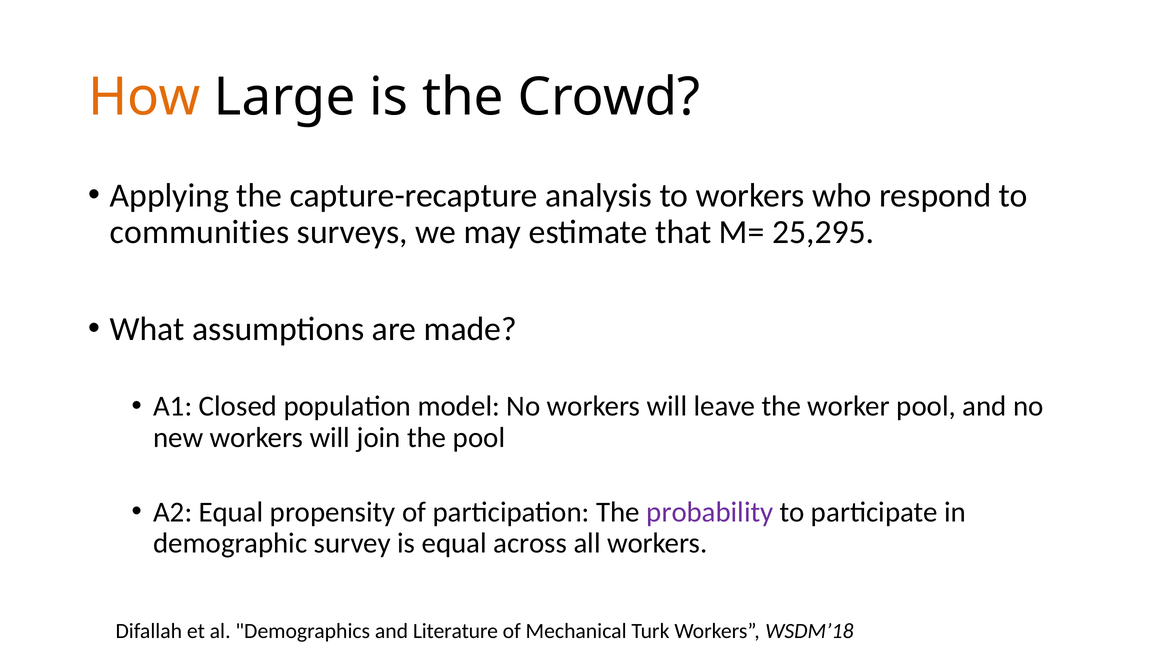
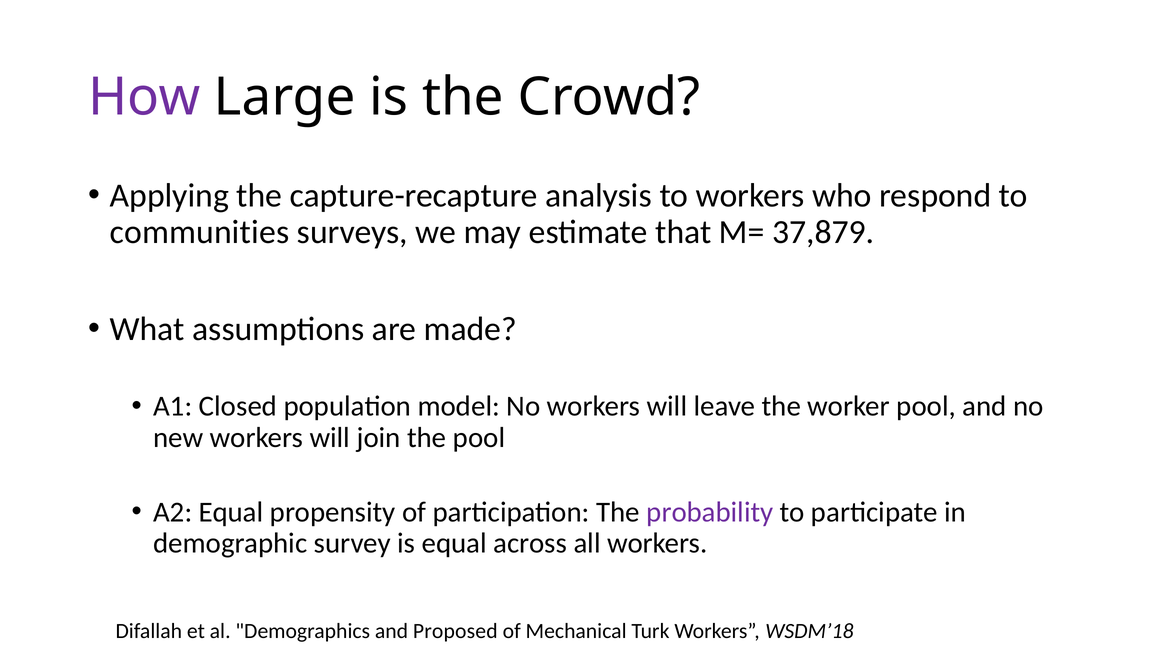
How colour: orange -> purple
25,295: 25,295 -> 37,879
Literature: Literature -> Proposed
